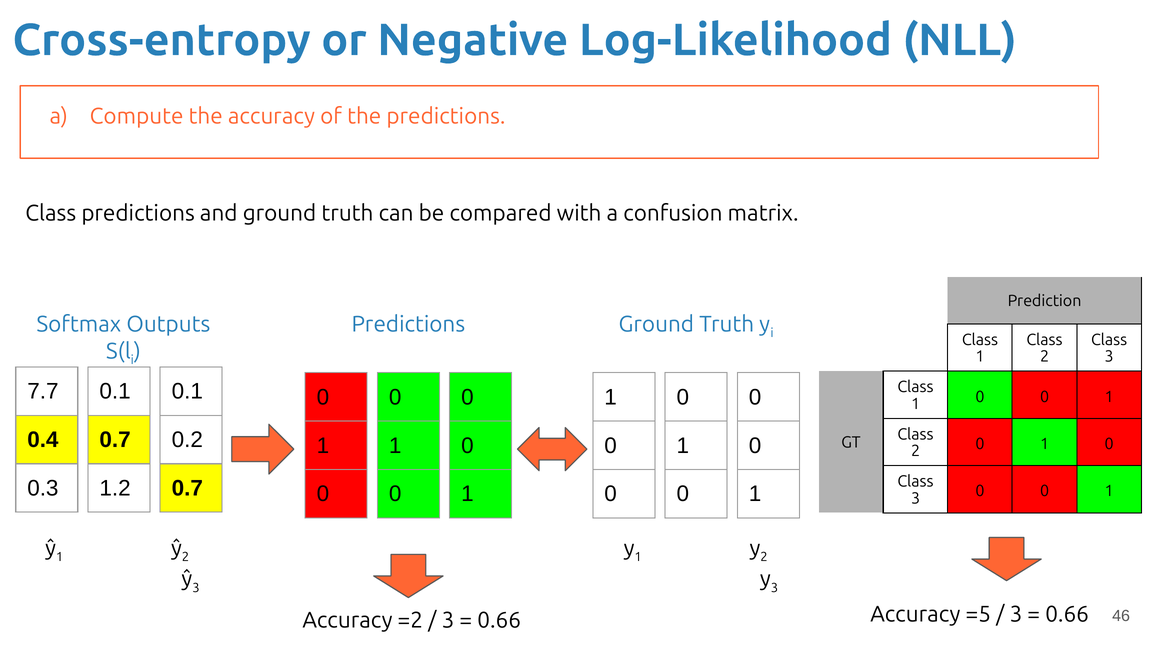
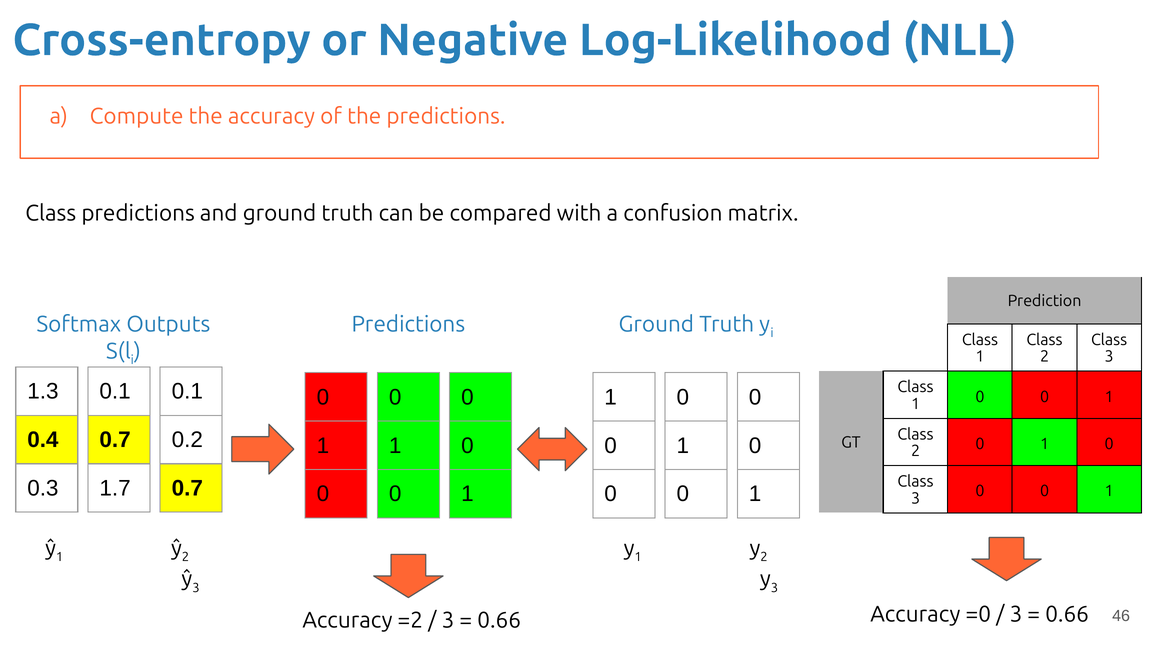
7.7: 7.7 -> 1.3
1.2: 1.2 -> 1.7
=5: =5 -> =0
